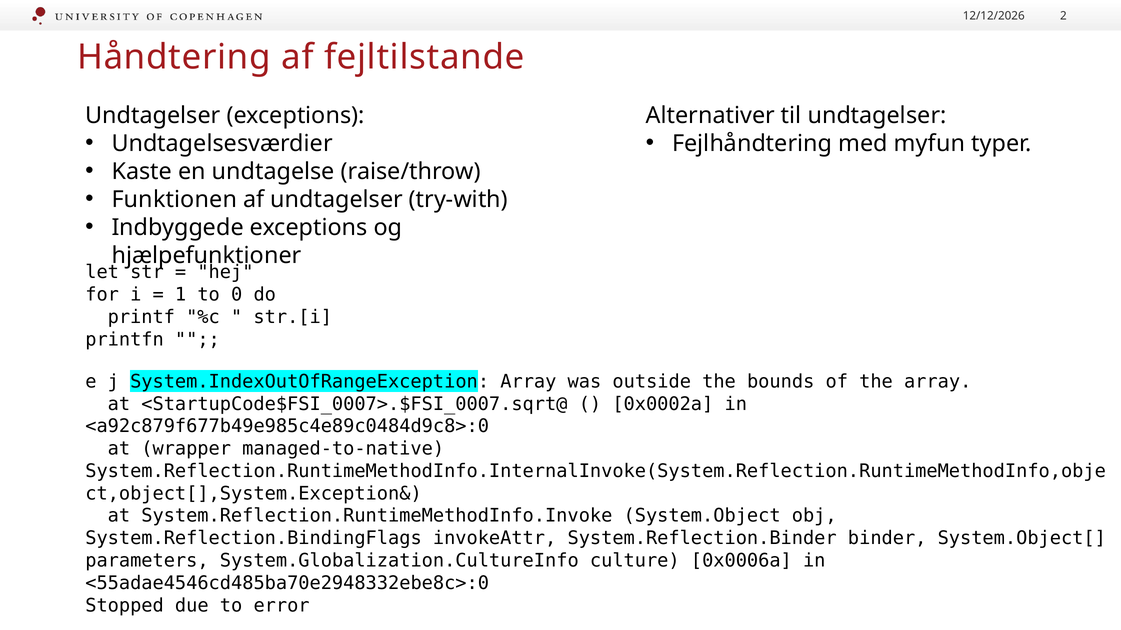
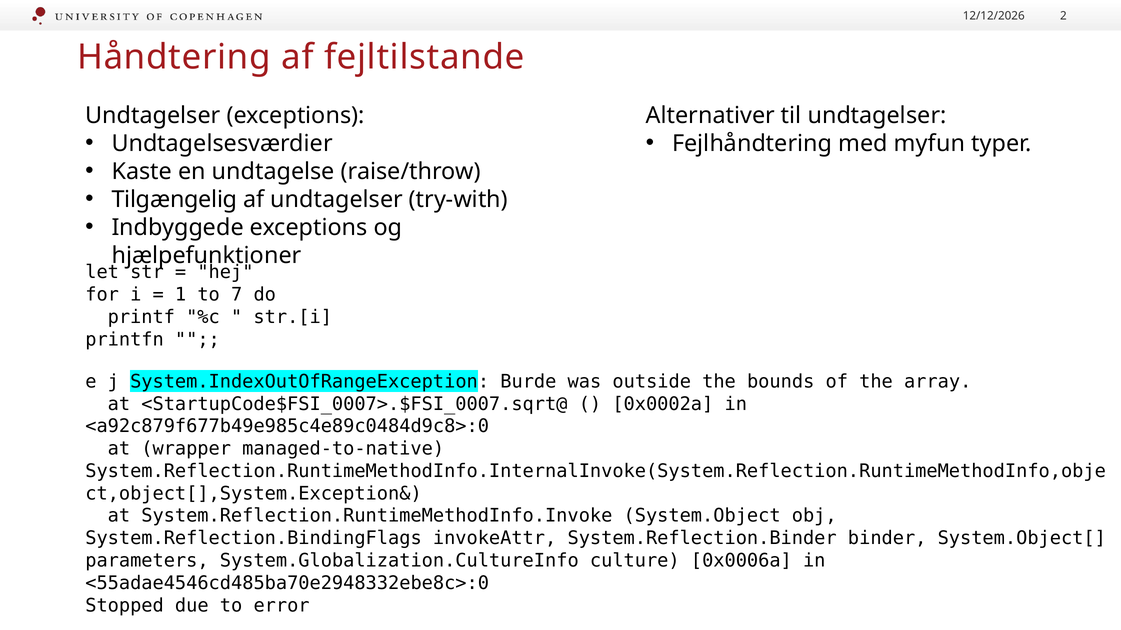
Funktionen: Funktionen -> Tilgængelig
0: 0 -> 7
System.IndexOutOfRangeException Array: Array -> Burde
